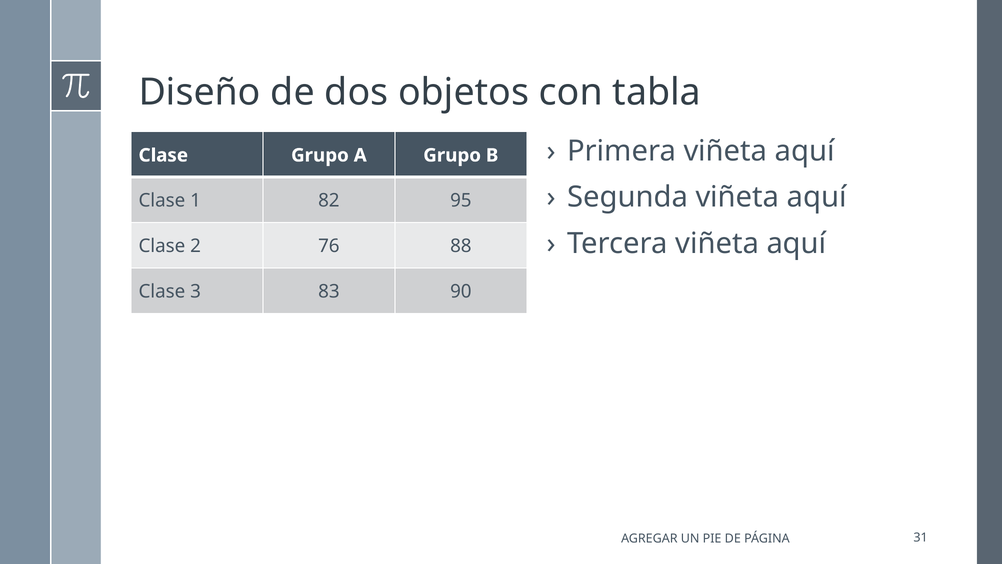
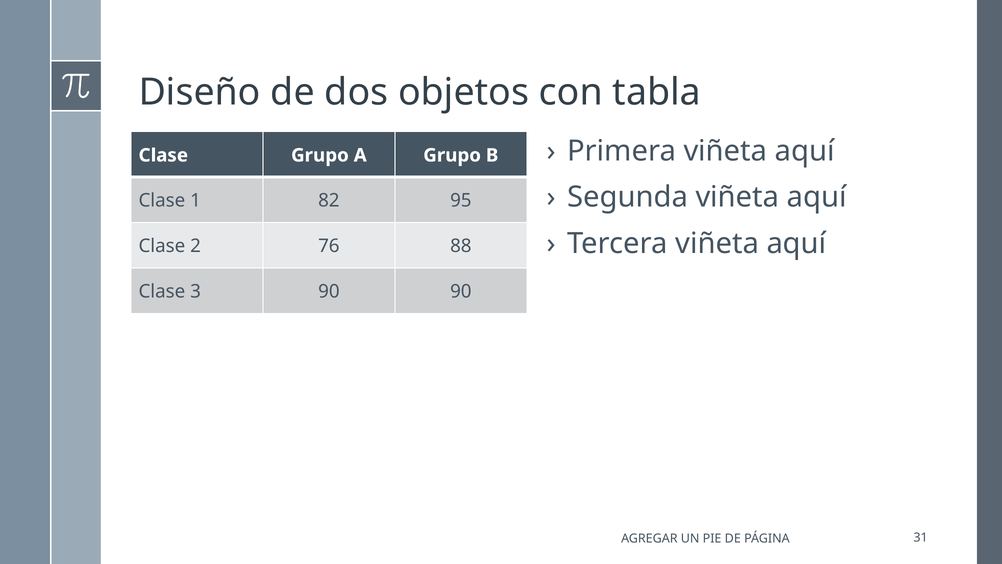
3 83: 83 -> 90
